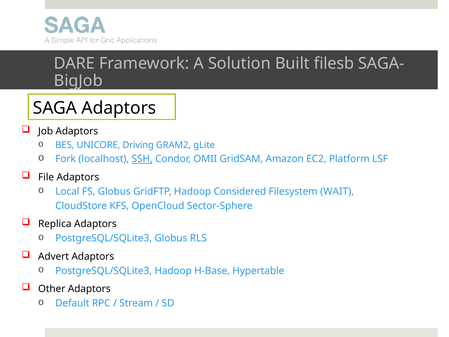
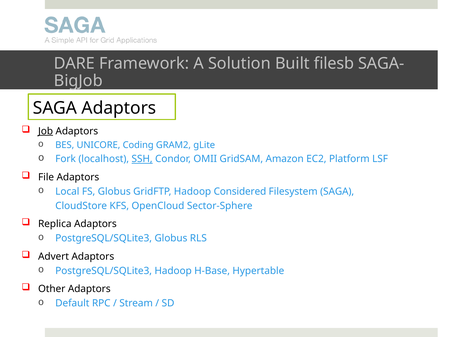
Job underline: none -> present
Driving: Driving -> Coding
Filesystem WAIT: WAIT -> SAGA
